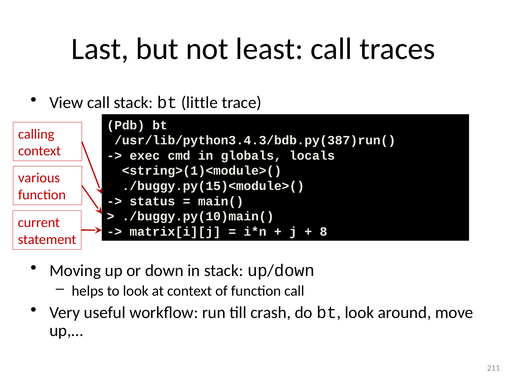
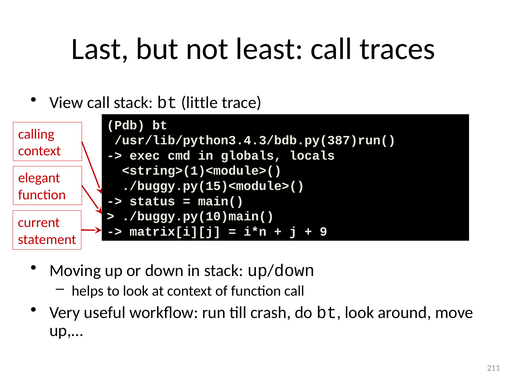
various: various -> elegant
8: 8 -> 9
